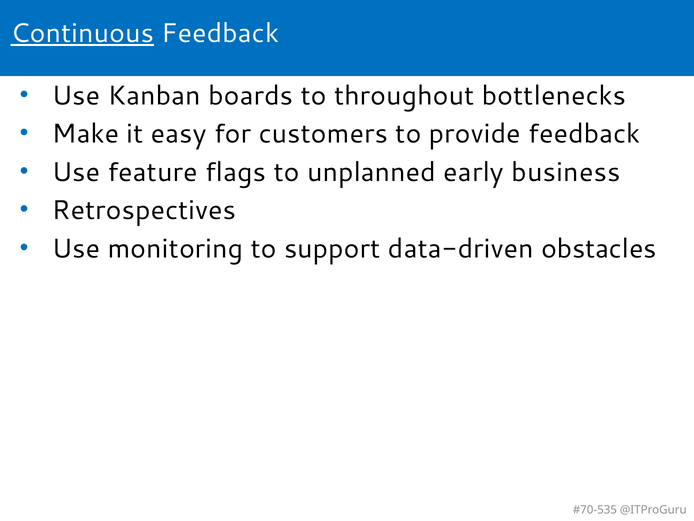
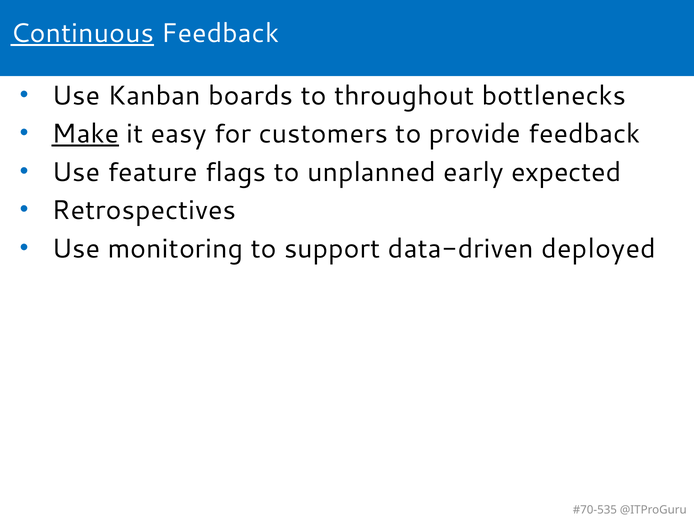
Make underline: none -> present
business: business -> expected
obstacles: obstacles -> deployed
